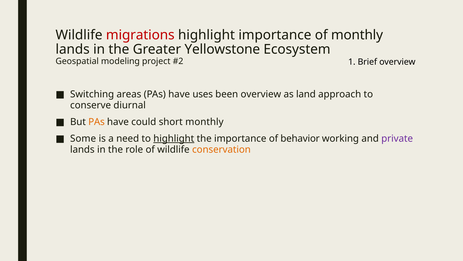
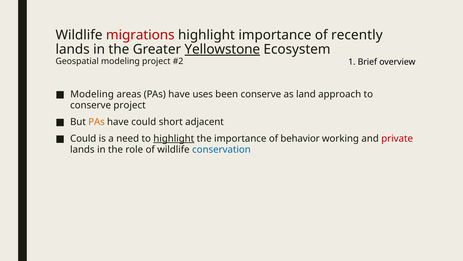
of monthly: monthly -> recently
Yellowstone underline: none -> present
Switching at (92, 94): Switching -> Modeling
been overview: overview -> conserve
conserve diurnal: diurnal -> project
short monthly: monthly -> adjacent
Some at (83, 138): Some -> Could
private colour: purple -> red
conservation colour: orange -> blue
